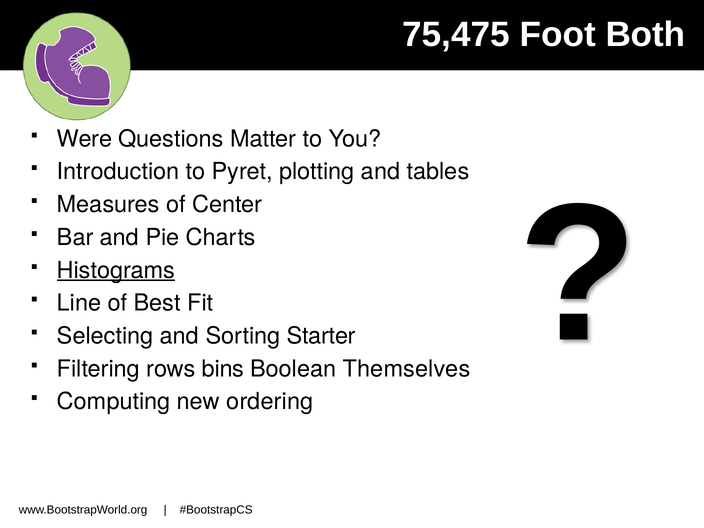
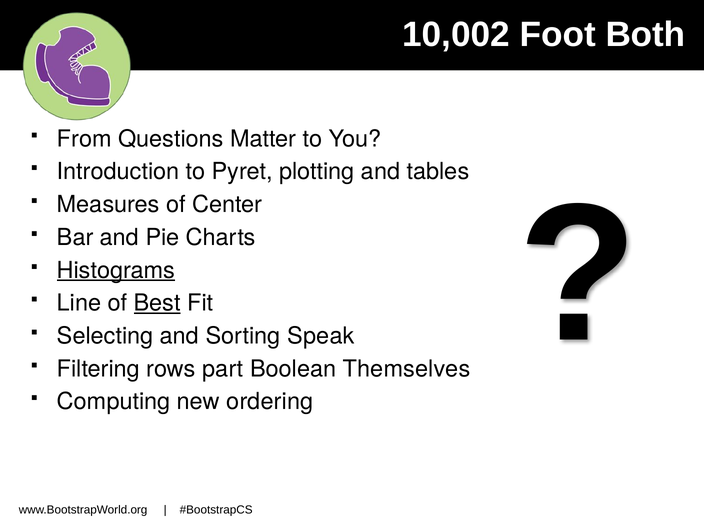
75,475: 75,475 -> 10,002
Were: Were -> From
Best underline: none -> present
Starter: Starter -> Speak
bins: bins -> part
